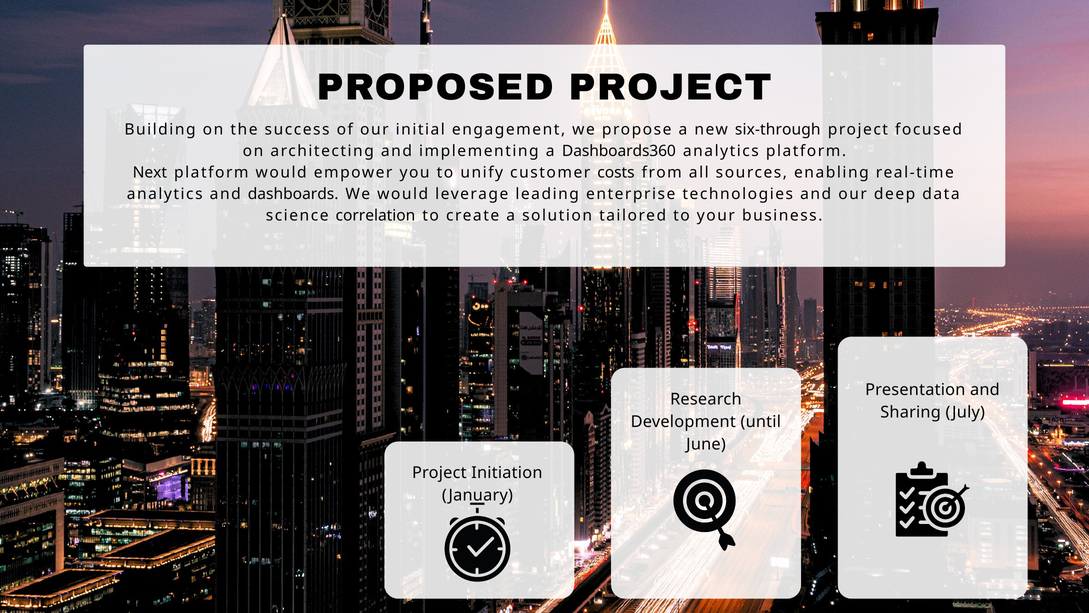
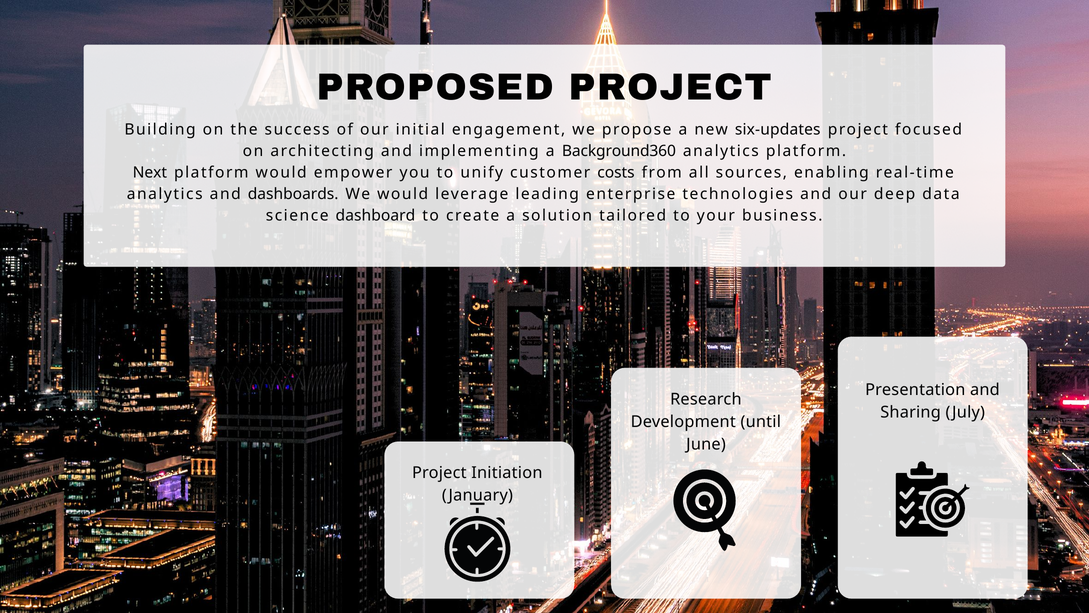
six-through: six-through -> six-updates
Dashboards360: Dashboards360 -> Background360
correlation: correlation -> dashboard
